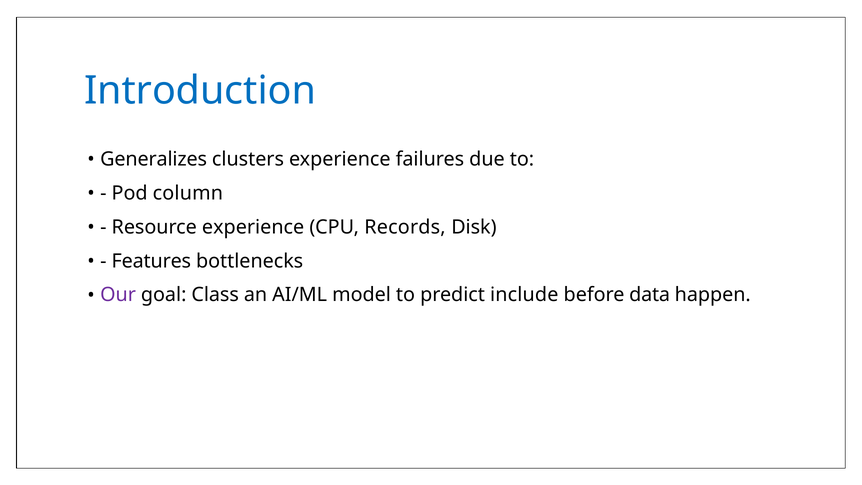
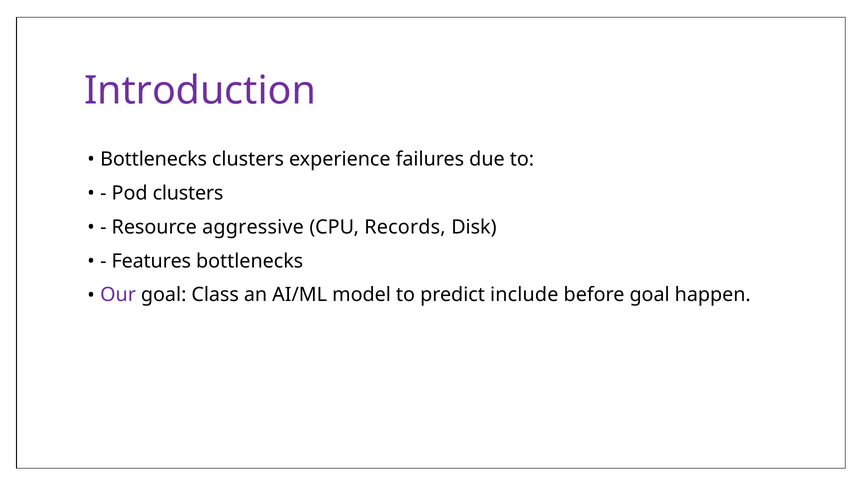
Introduction colour: blue -> purple
Generalizes at (154, 159): Generalizes -> Bottlenecks
Pod column: column -> clusters
Resource experience: experience -> aggressive
before data: data -> goal
